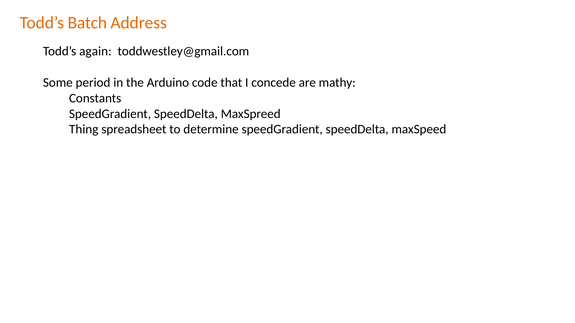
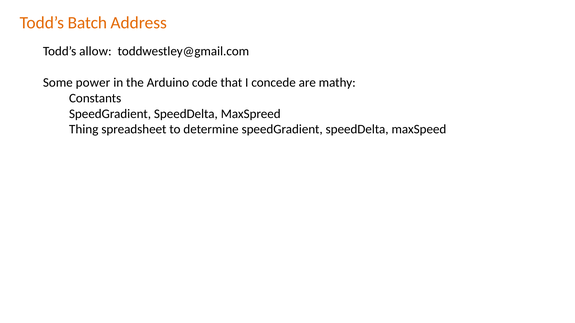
again: again -> allow
period: period -> power
